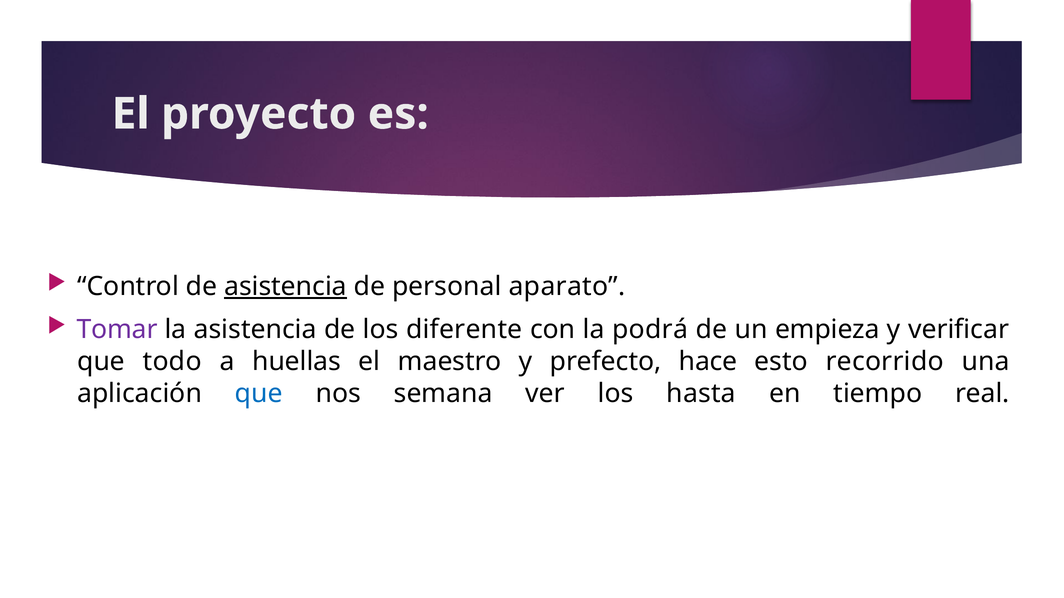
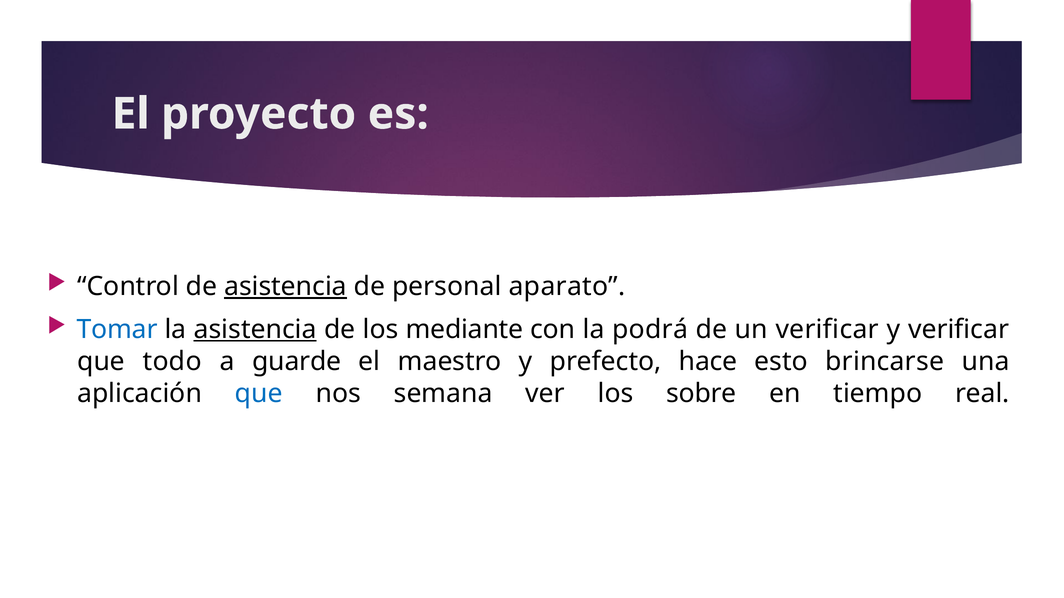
Tomar colour: purple -> blue
asistencia at (255, 330) underline: none -> present
diferente: diferente -> mediante
un empieza: empieza -> verificar
huellas: huellas -> guarde
recorrido: recorrido -> brincarse
hasta: hasta -> sobre
